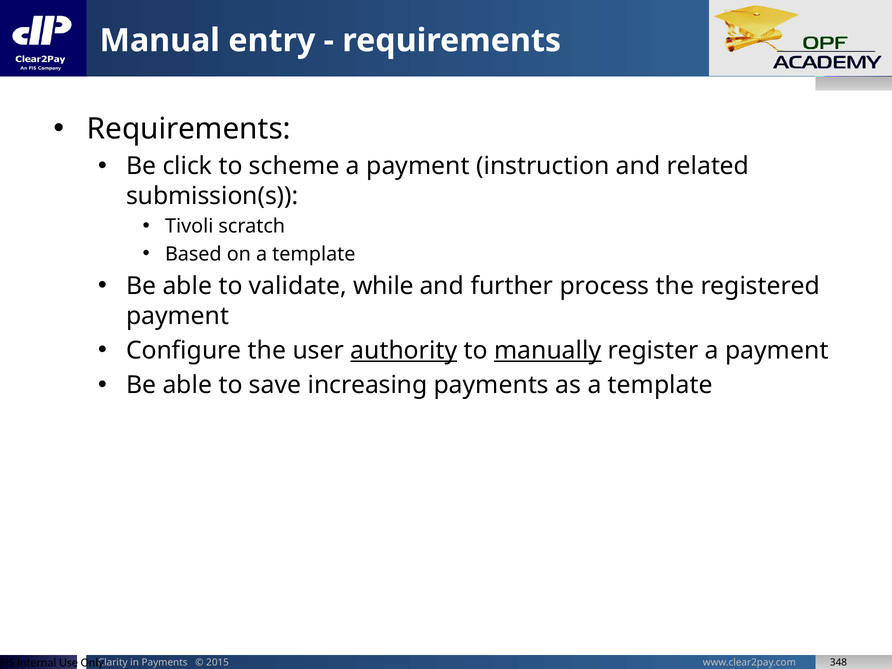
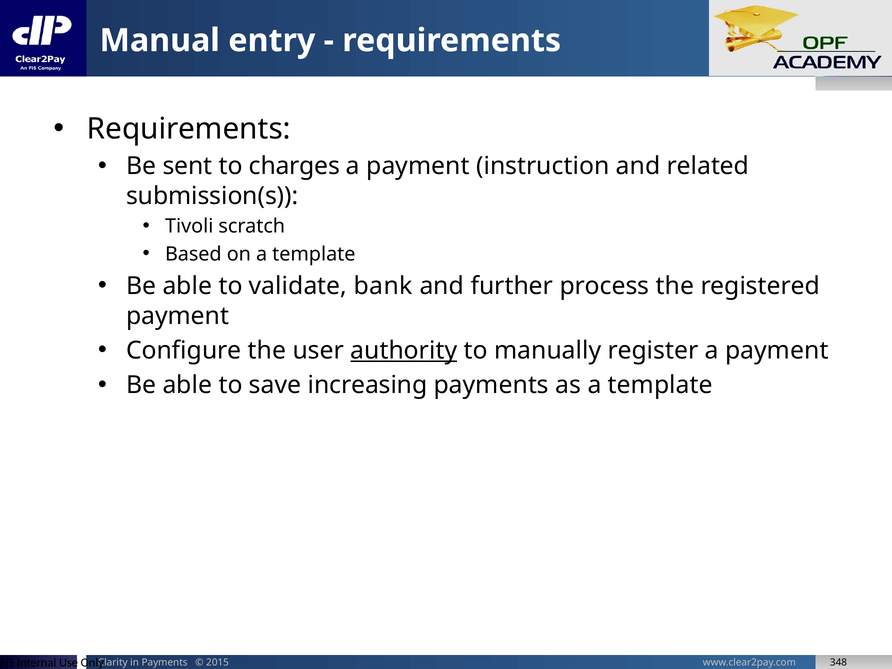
click: click -> sent
scheme: scheme -> charges
while: while -> bank
manually underline: present -> none
